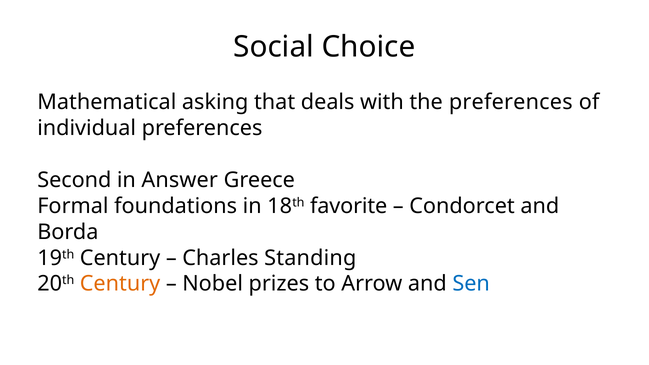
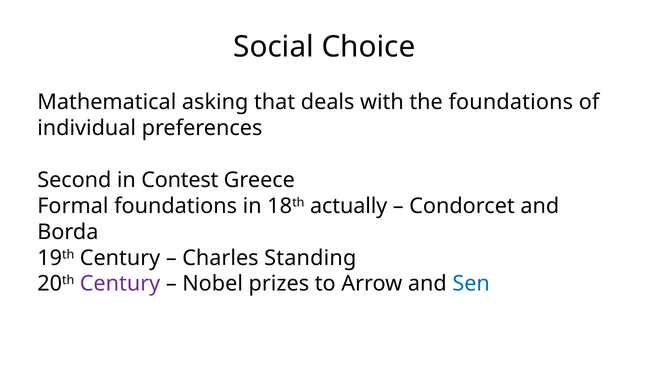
the preferences: preferences -> foundations
Answer: Answer -> Contest
favorite: favorite -> actually
Century at (120, 284) colour: orange -> purple
